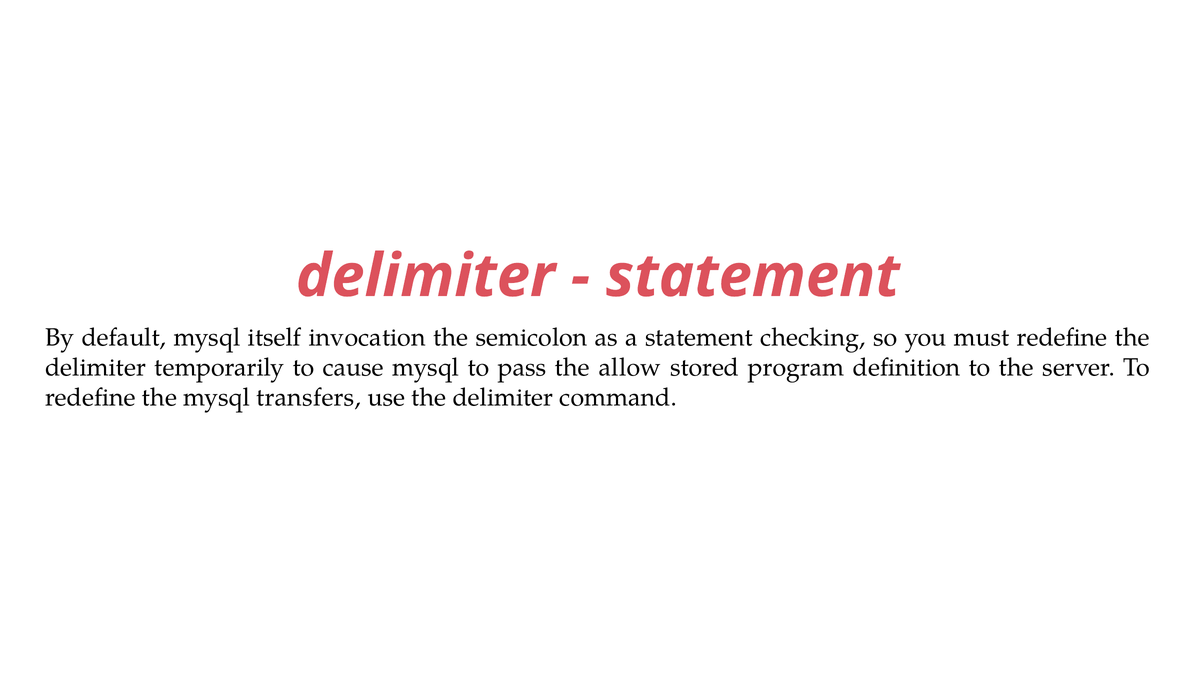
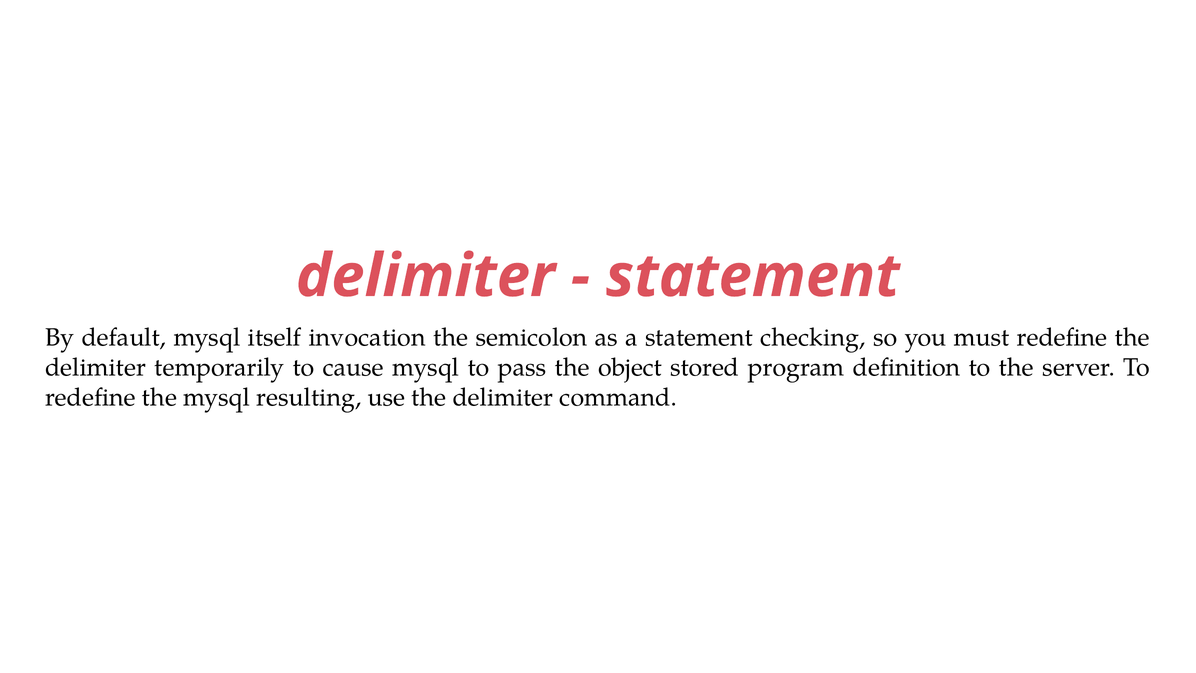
allow: allow -> object
transfers: transfers -> resulting
